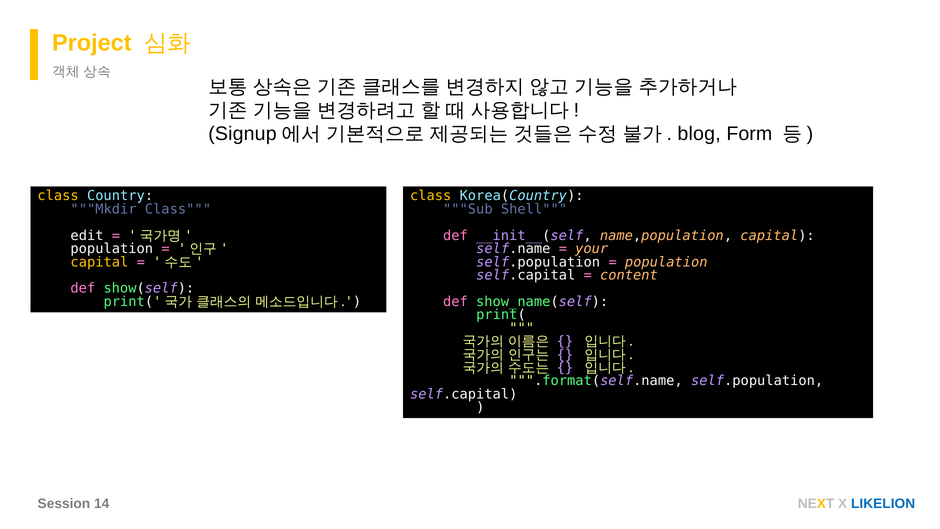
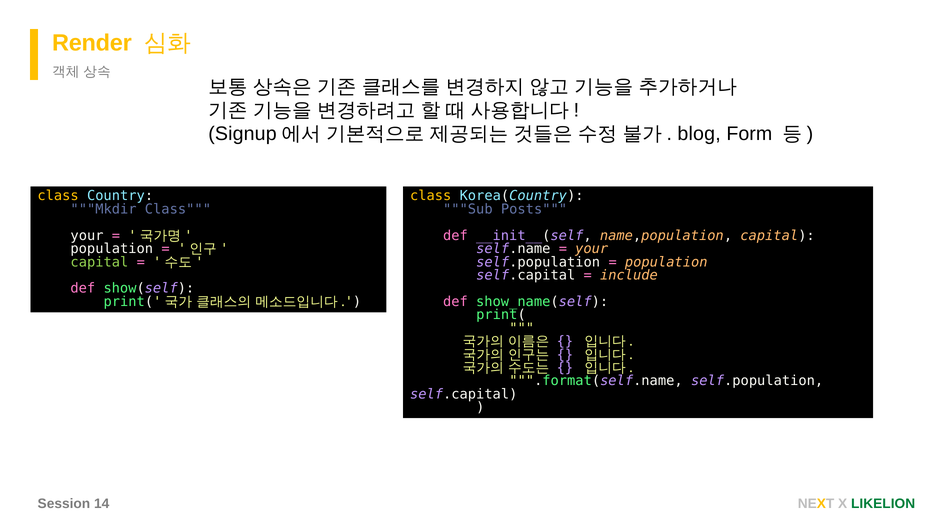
Project: Project -> Render
Shell: Shell -> Posts
edit at (87, 235): edit -> your
capital at (99, 262) colour: yellow -> light green
content: content -> include
LIKELION colour: blue -> green
